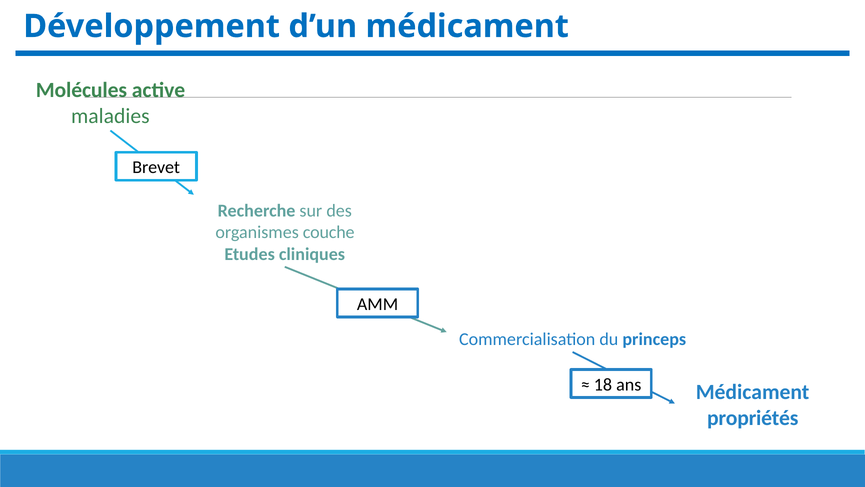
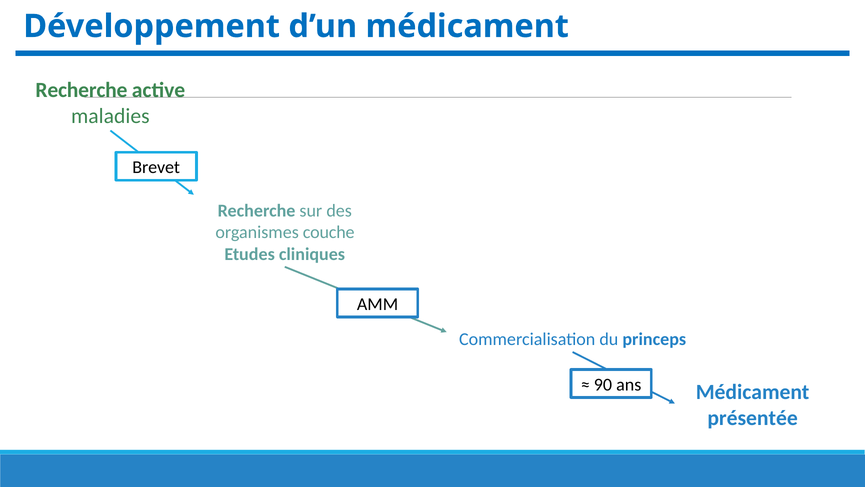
Molécules at (81, 90): Molécules -> Recherche
18: 18 -> 90
propriétés: propriétés -> présentée
